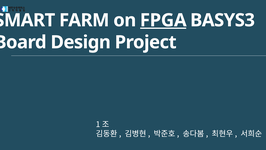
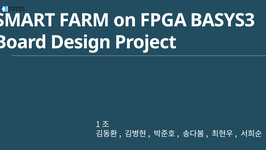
FPGA underline: present -> none
